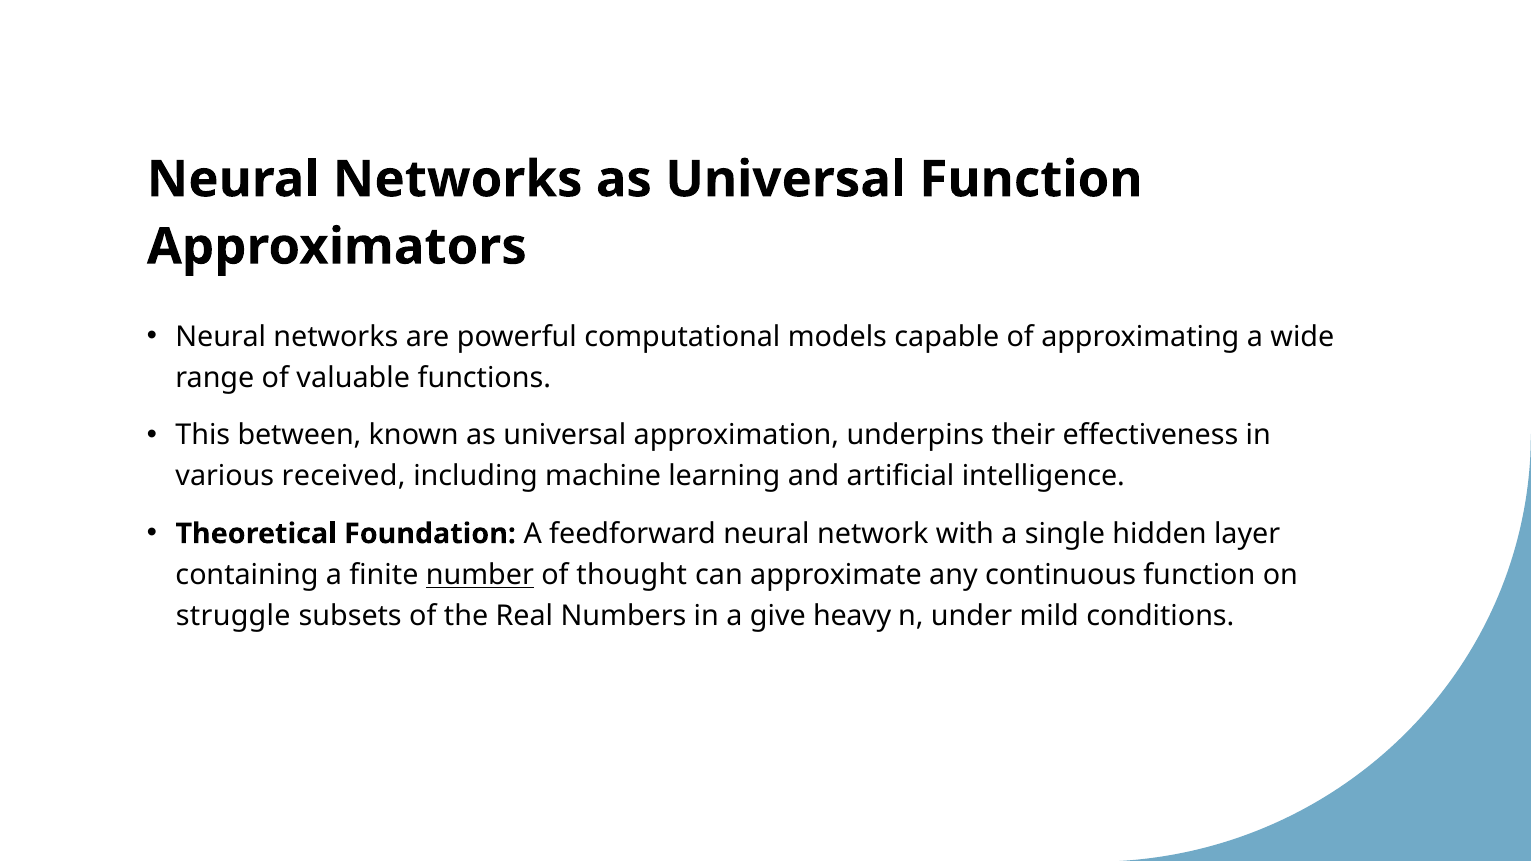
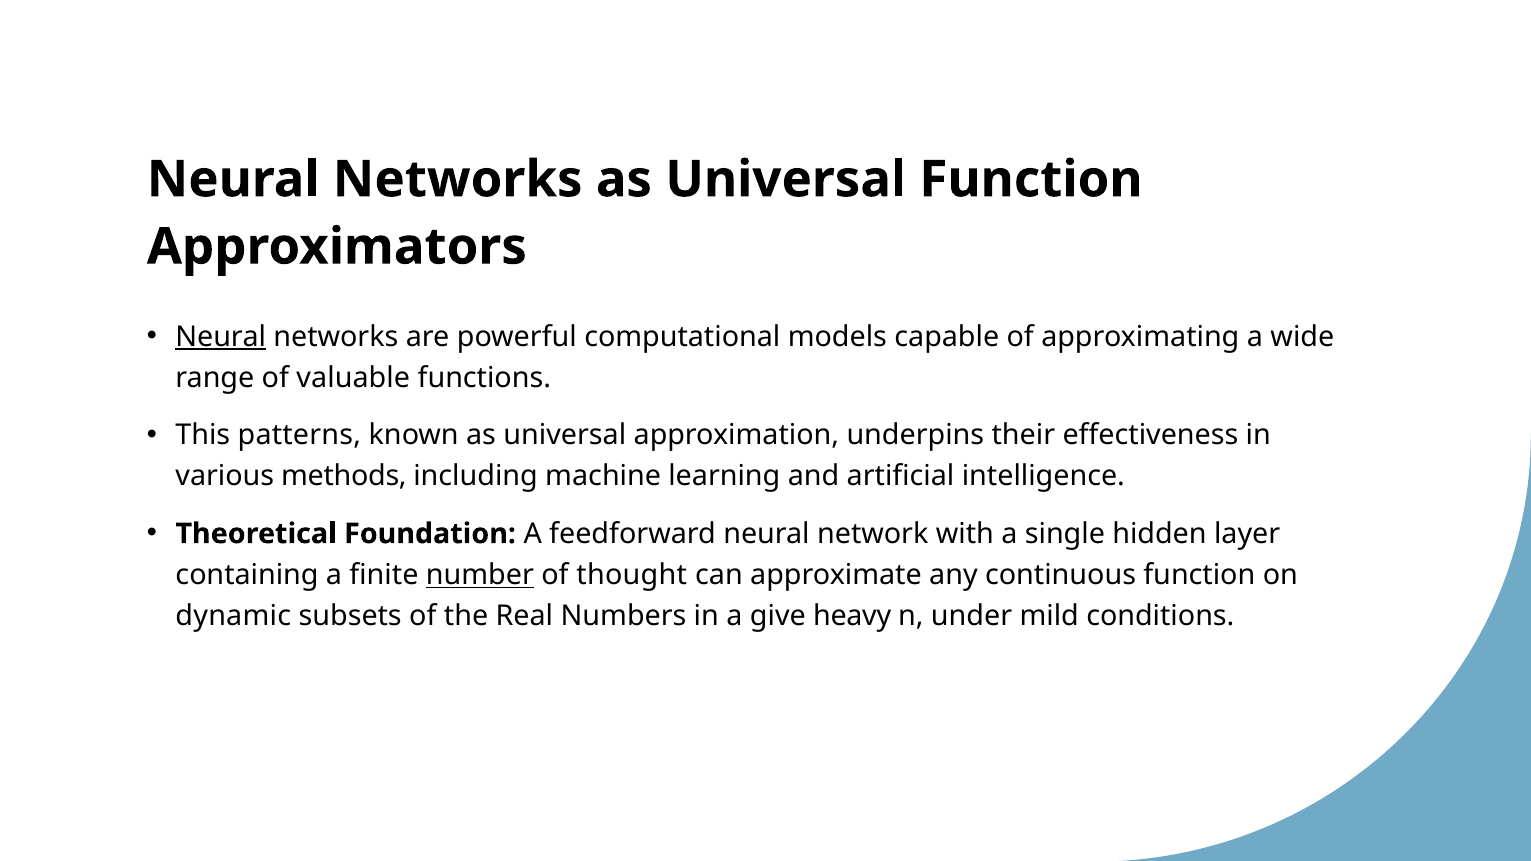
Neural at (221, 337) underline: none -> present
between: between -> patterns
received: received -> methods
struggle: struggle -> dynamic
